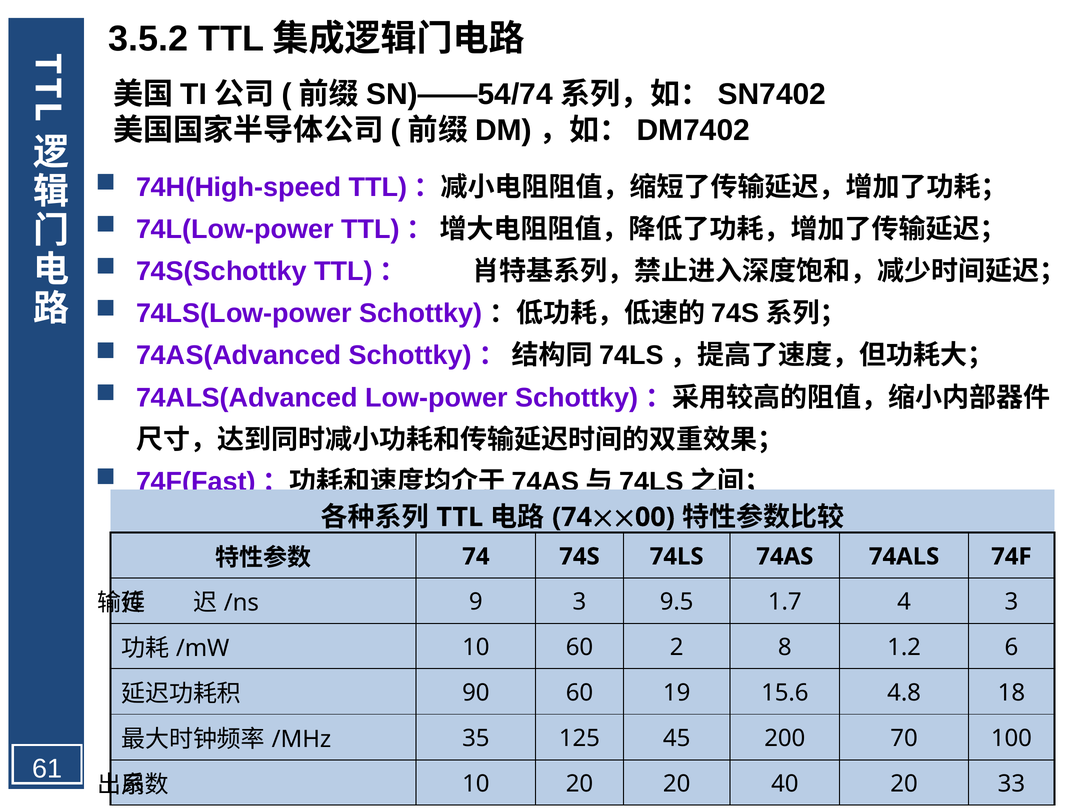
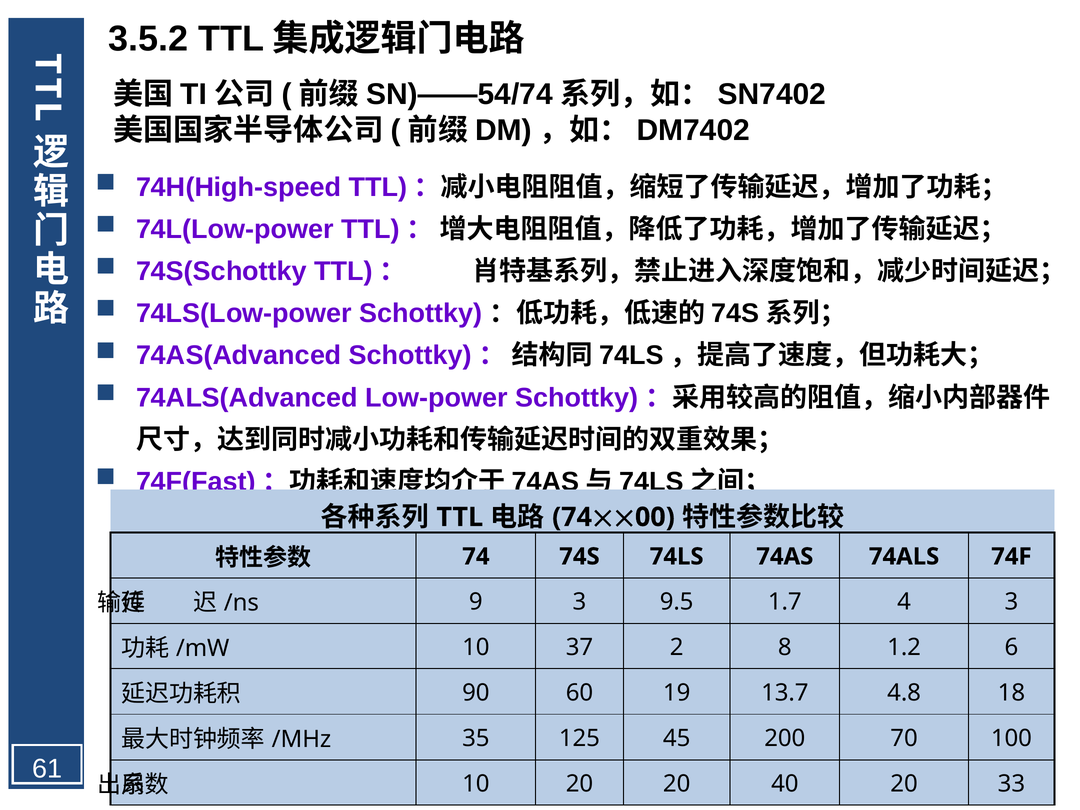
10 60: 60 -> 37
15.6: 15.6 -> 13.7
